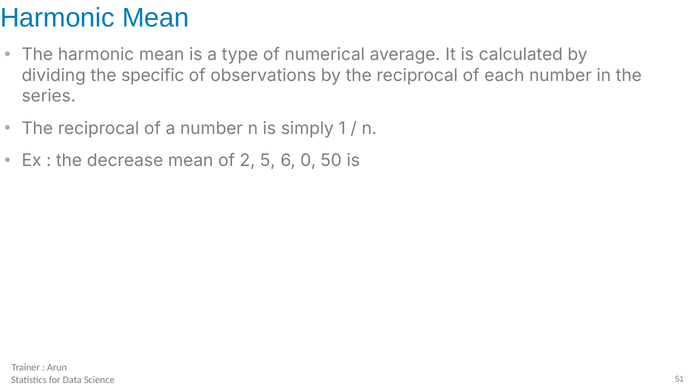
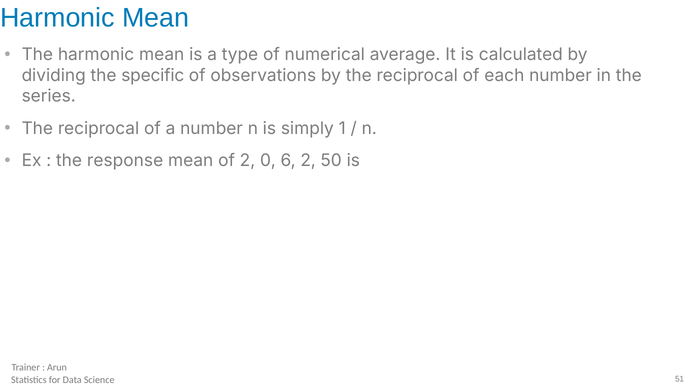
decrease: decrease -> response
5: 5 -> 0
6 0: 0 -> 2
